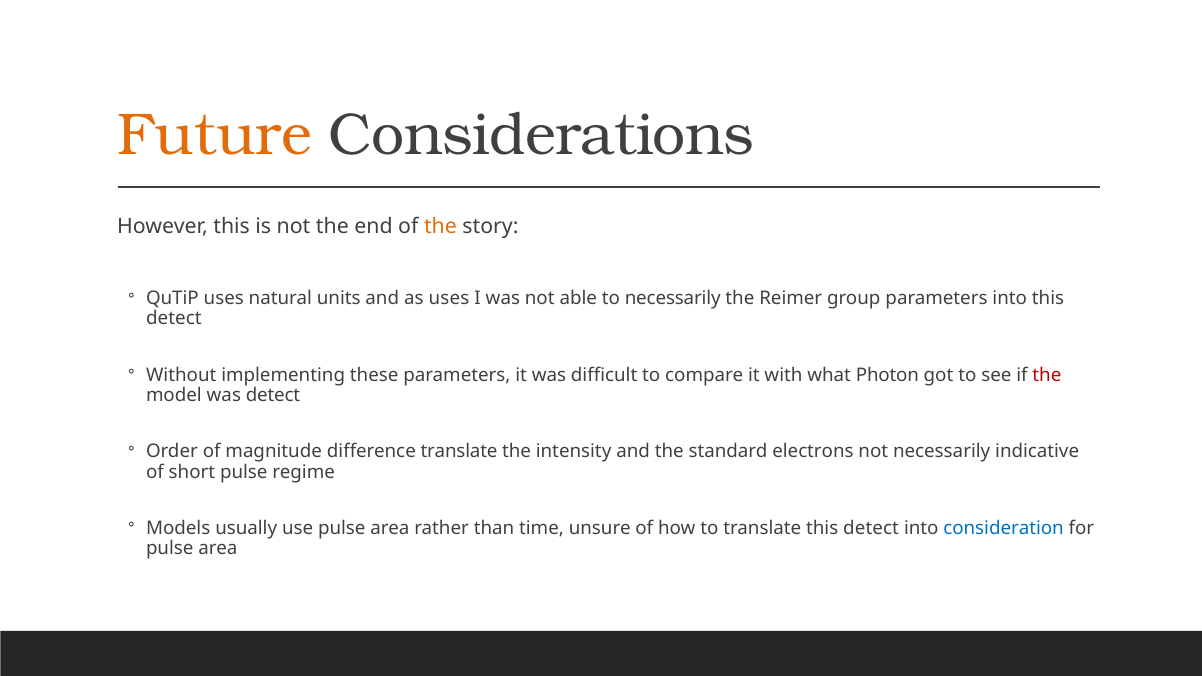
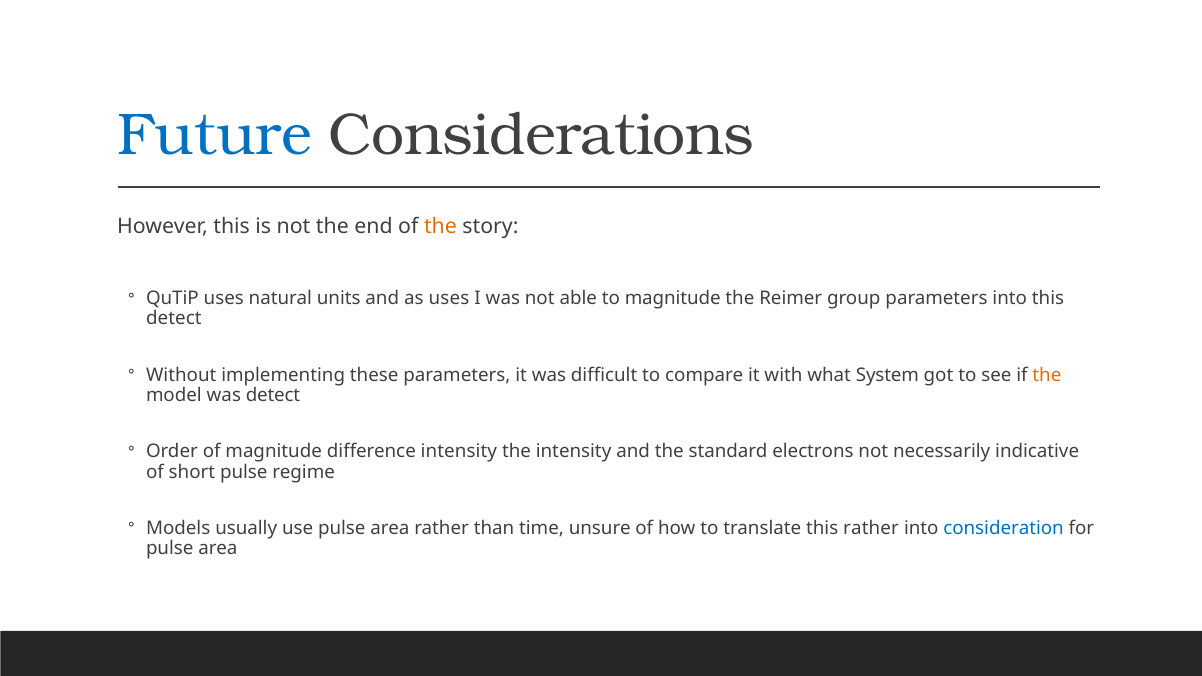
Future colour: orange -> blue
to necessarily: necessarily -> magnitude
Photon: Photon -> System
the at (1047, 375) colour: red -> orange
difference translate: translate -> intensity
translate this detect: detect -> rather
